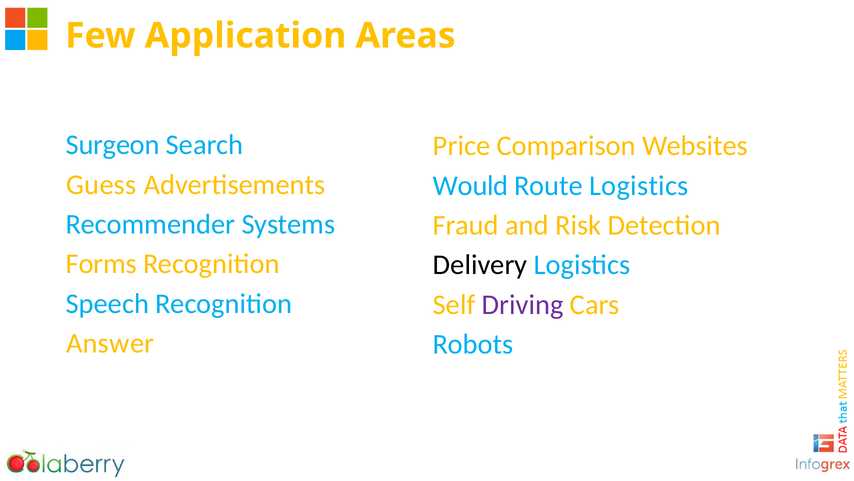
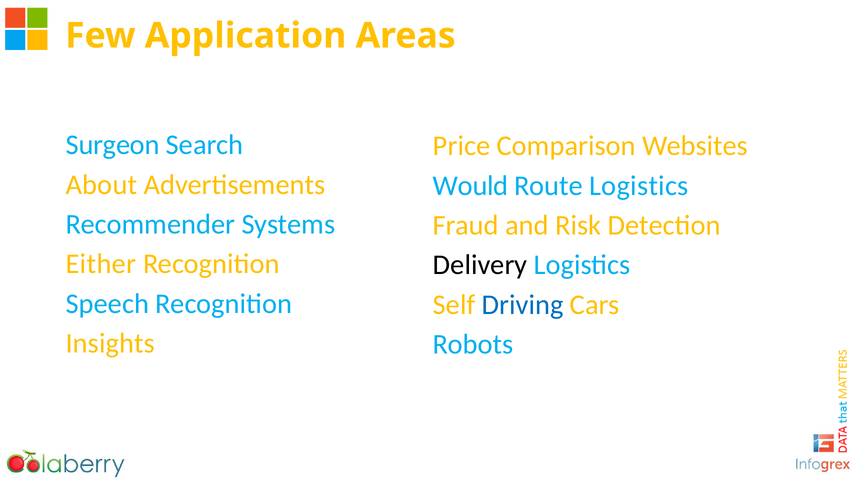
Guess: Guess -> About
Forms: Forms -> Either
Driving colour: purple -> blue
Answer: Answer -> Insights
